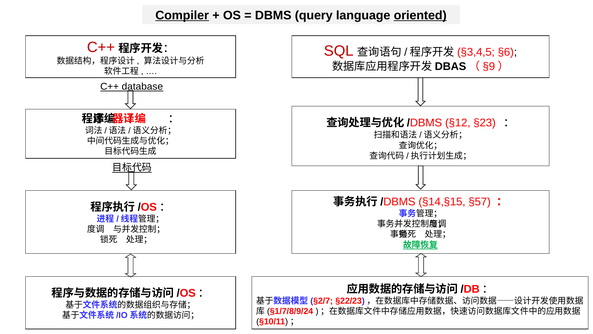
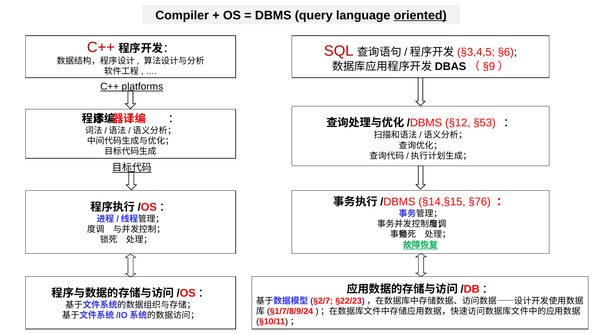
Compiler underline: present -> none
database: database -> platforms
§23: §23 -> §53
§57: §57 -> §76
